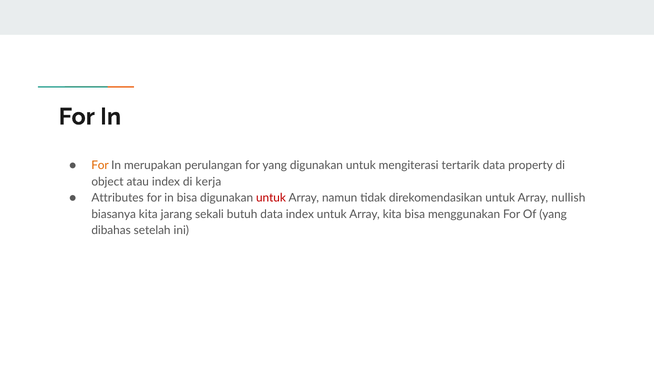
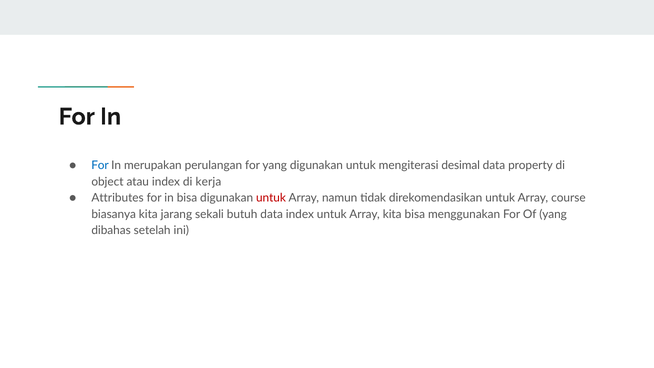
For at (100, 165) colour: orange -> blue
tertarik: tertarik -> desimal
nullish: nullish -> course
